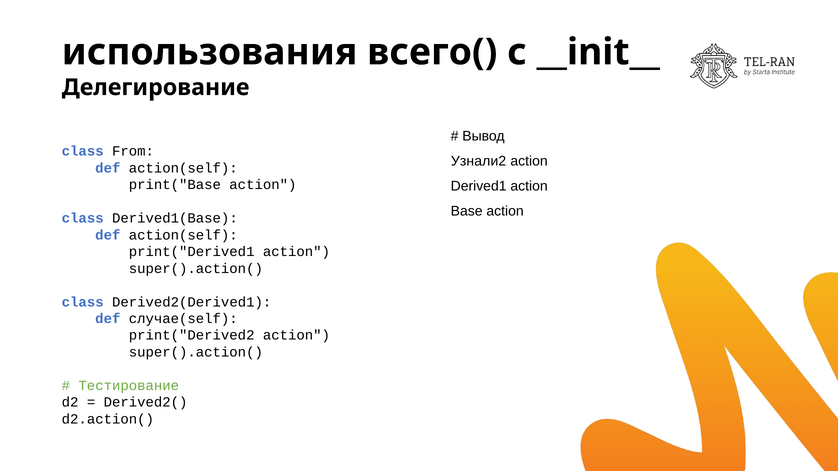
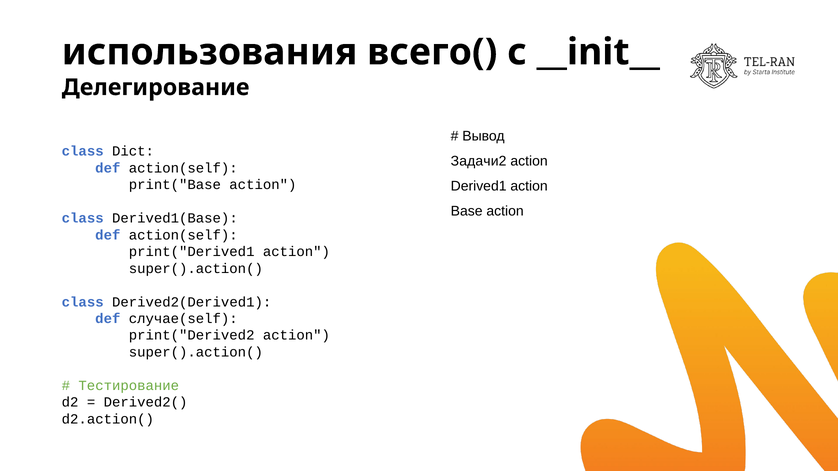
From: From -> Dict
Узнали2: Узнали2 -> Задачи2
